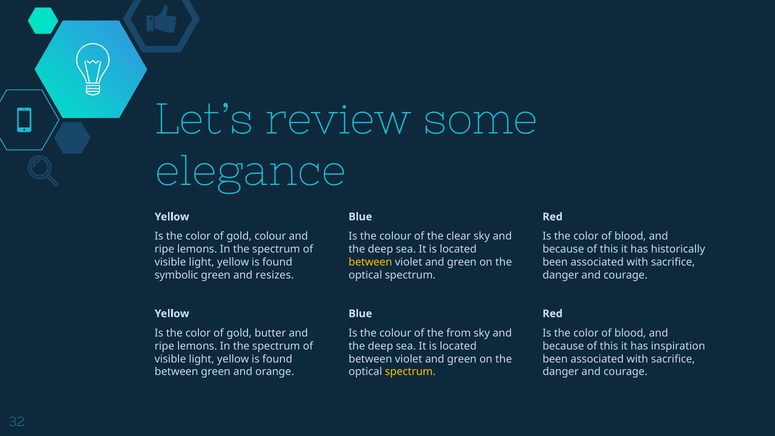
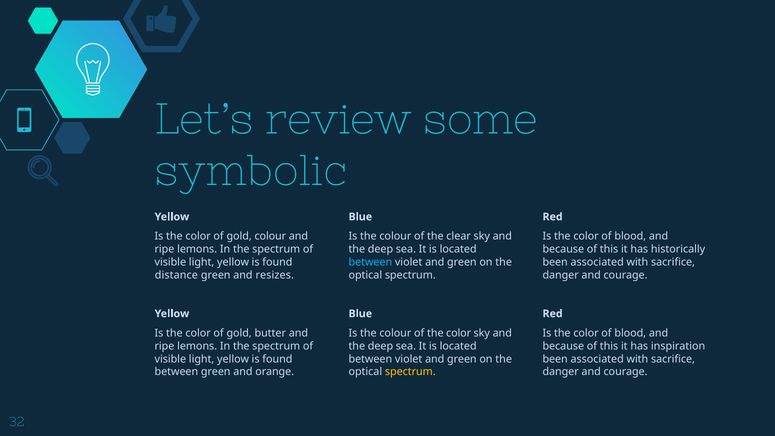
elegance: elegance -> symbolic
between at (370, 262) colour: yellow -> light blue
symbolic: symbolic -> distance
of the from: from -> color
